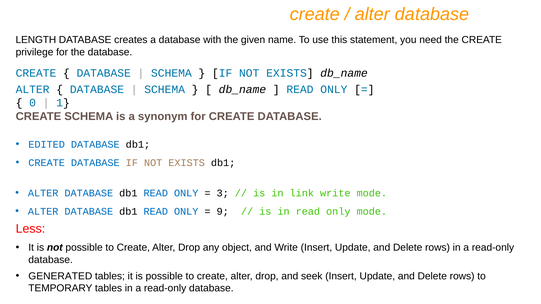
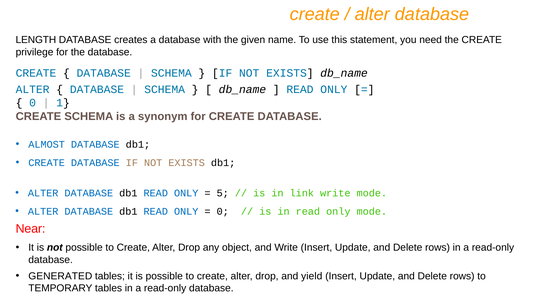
EDITED: EDITED -> ALMOST
3: 3 -> 5
9 at (223, 212): 9 -> 0
Less: Less -> Near
seek: seek -> yield
